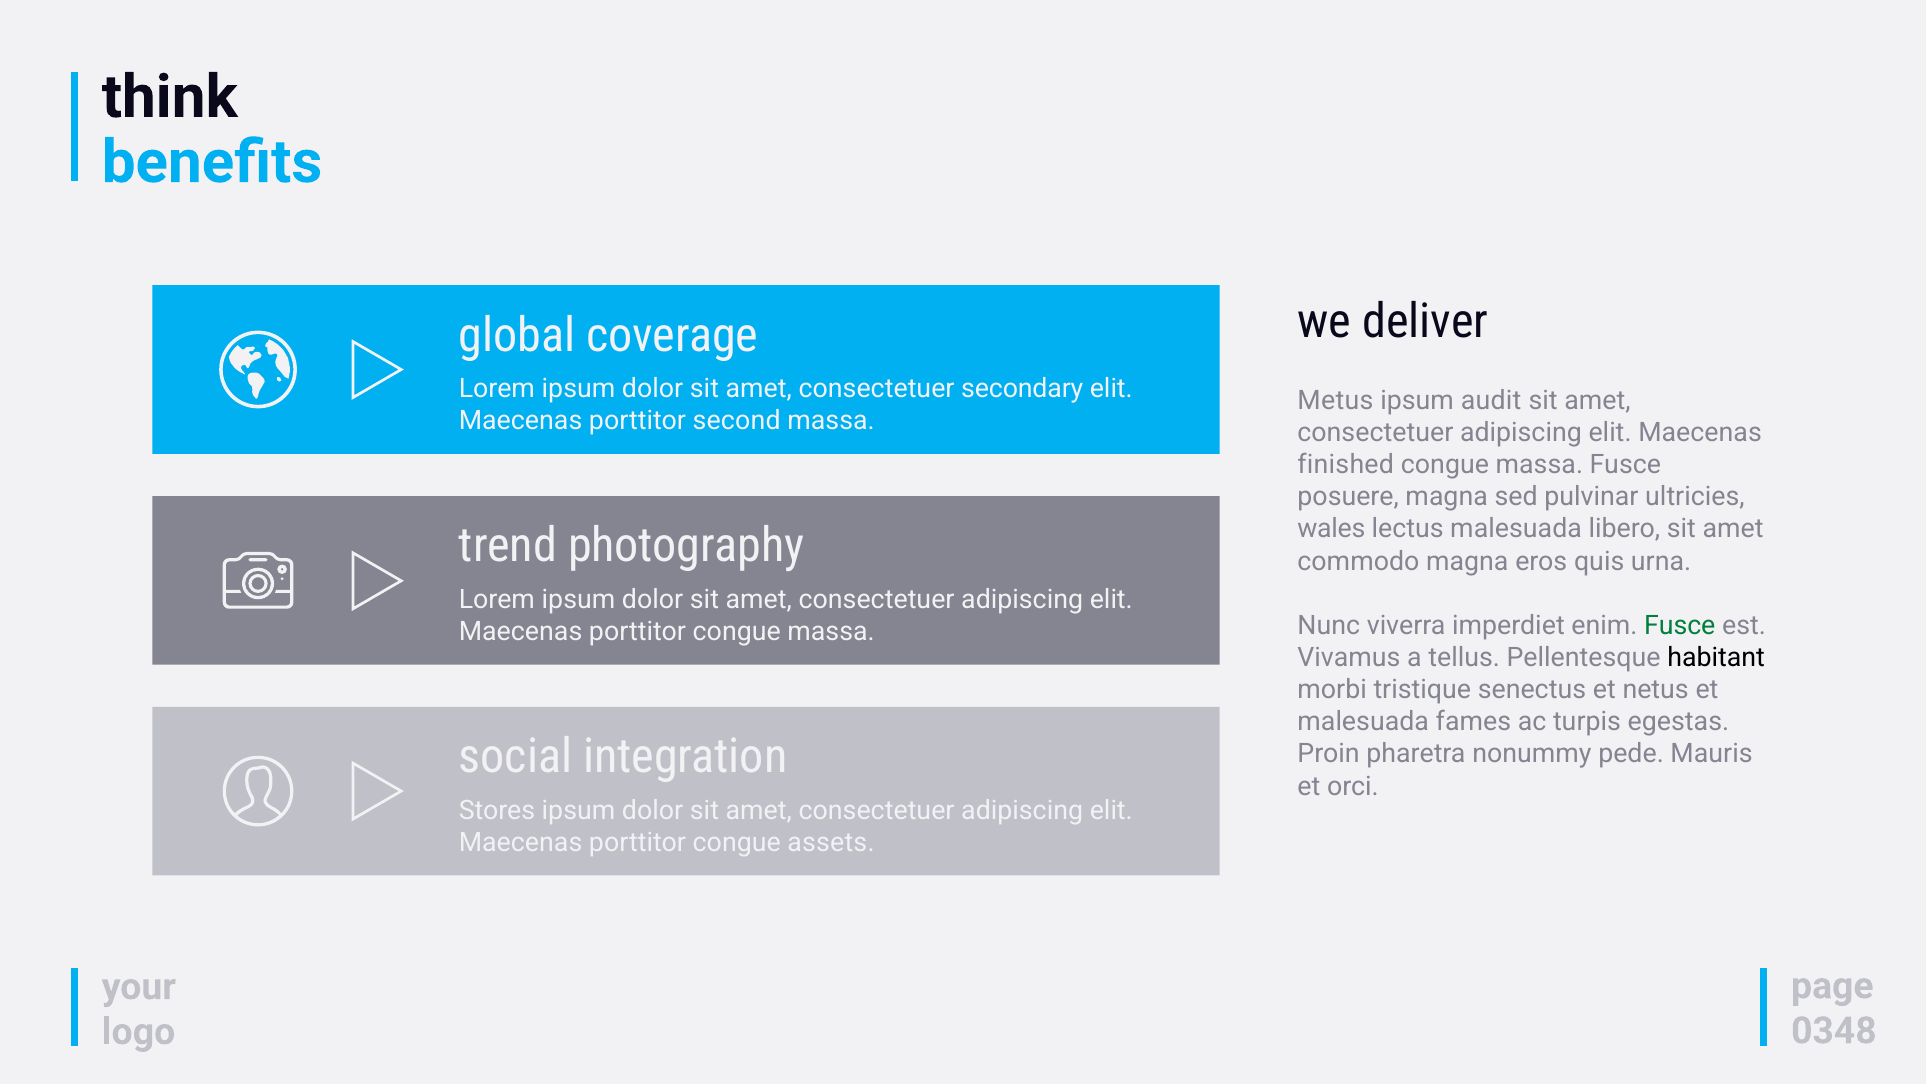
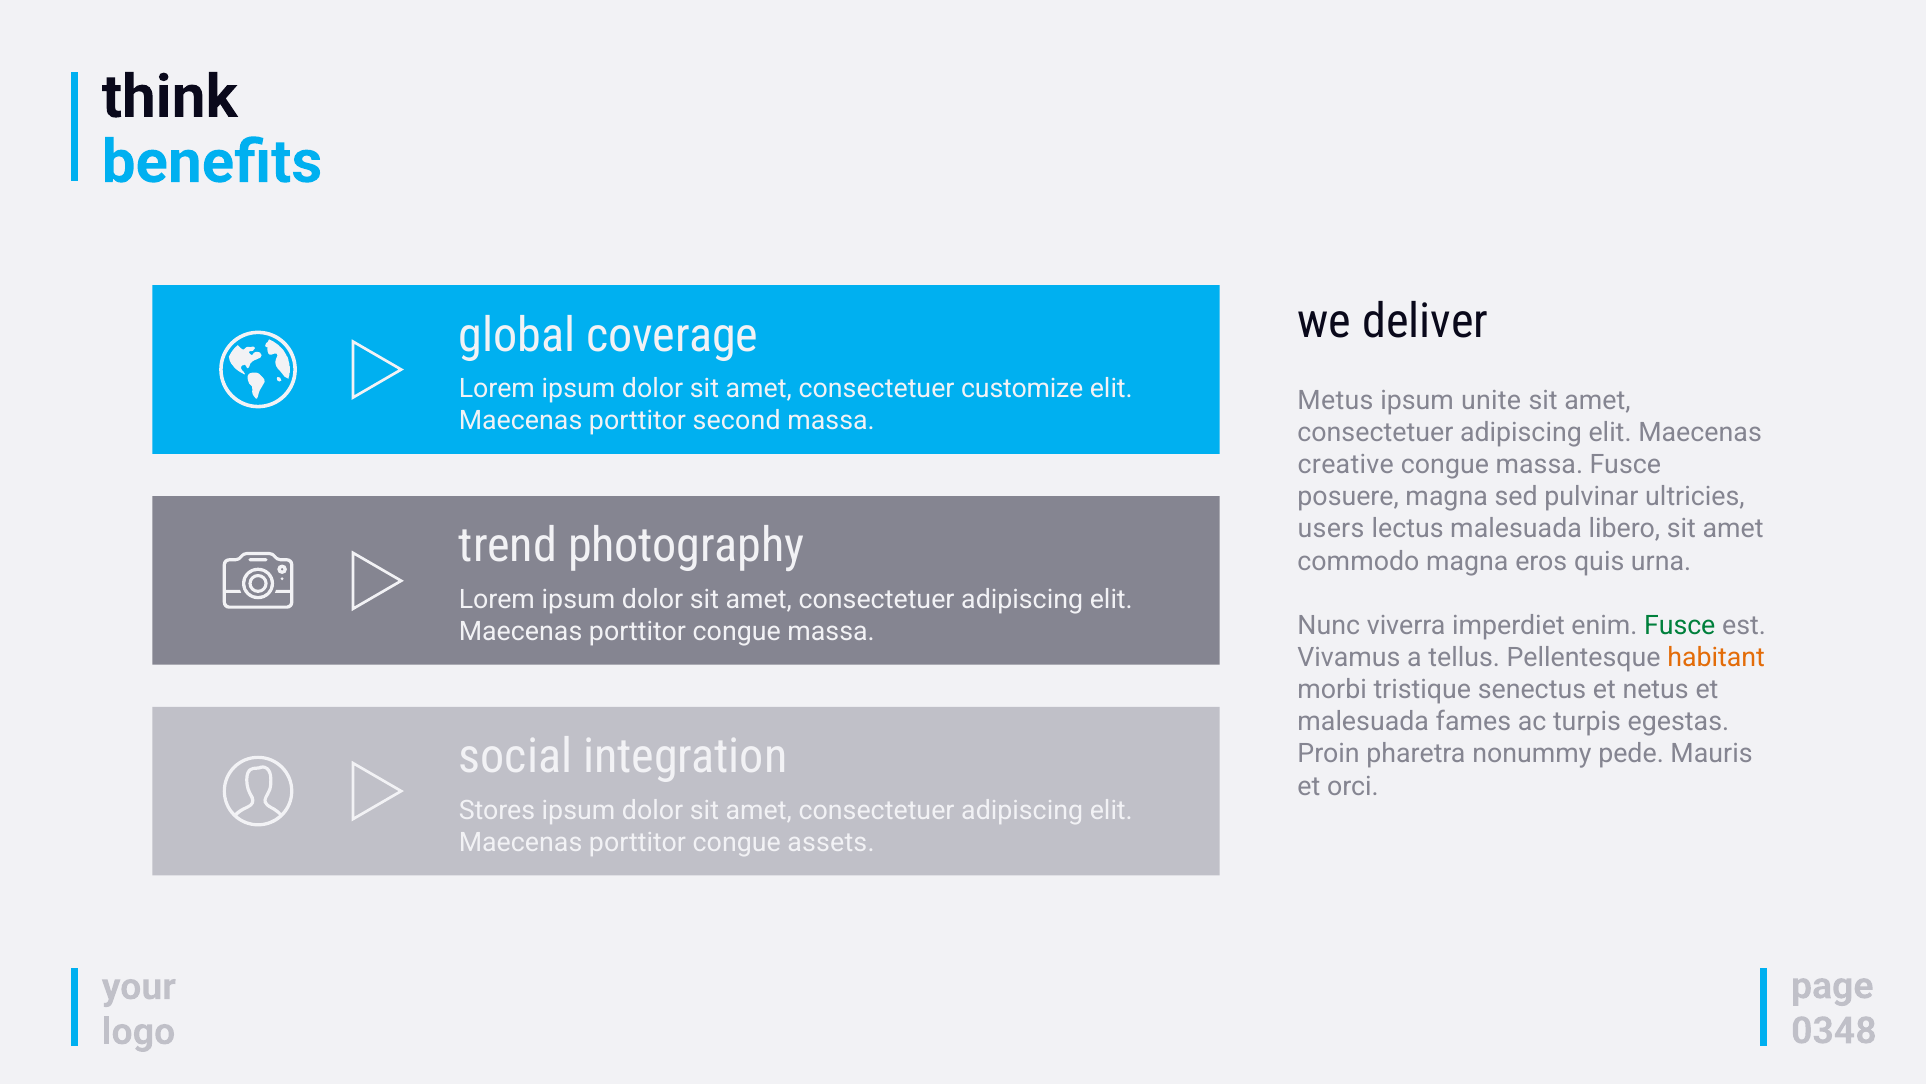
secondary: secondary -> customize
audit: audit -> unite
finished: finished -> creative
wales: wales -> users
habitant colour: black -> orange
